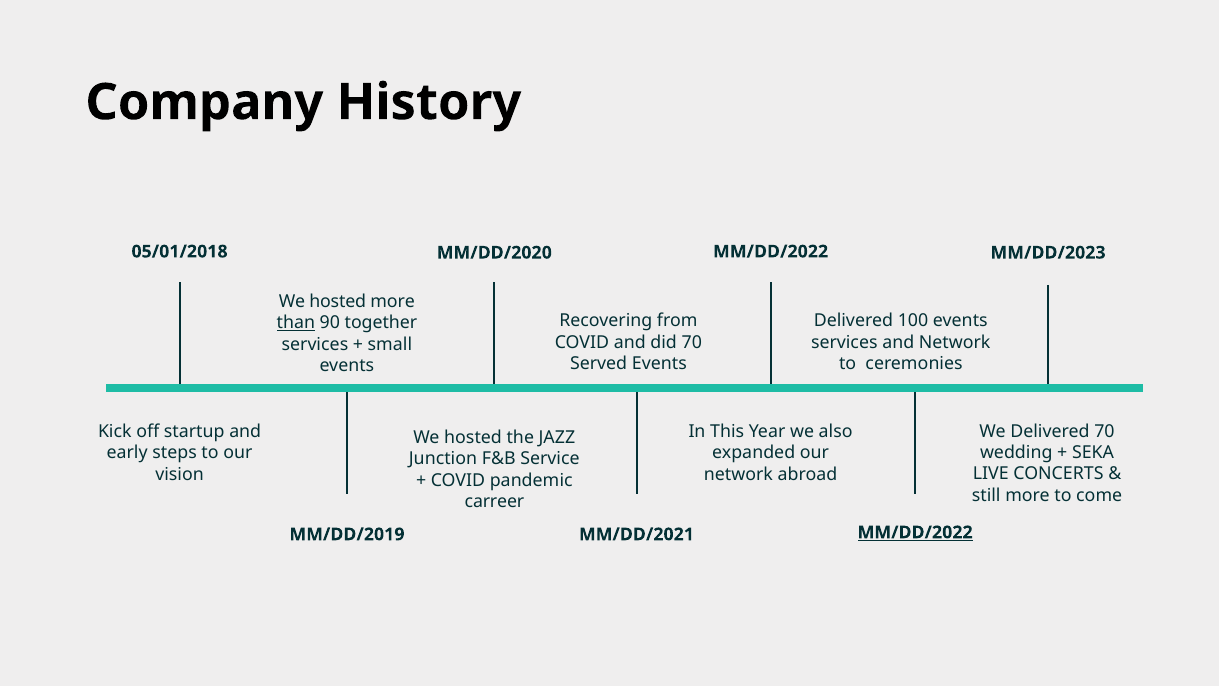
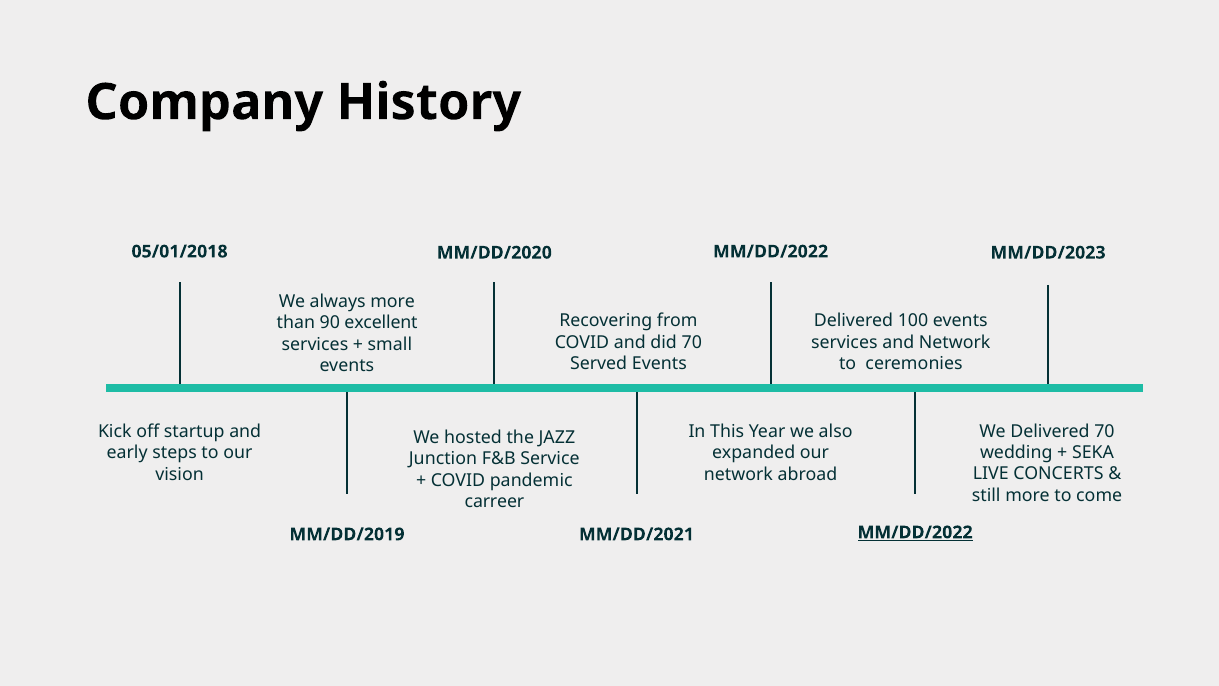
hosted at (338, 301): hosted -> always
than underline: present -> none
together: together -> excellent
